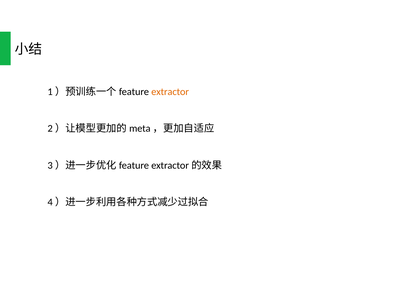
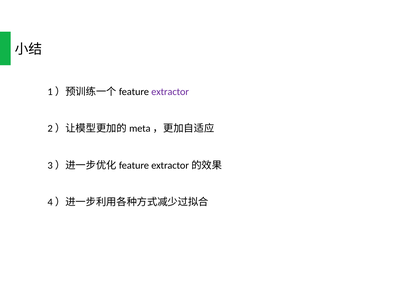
extractor colour: orange -> purple
